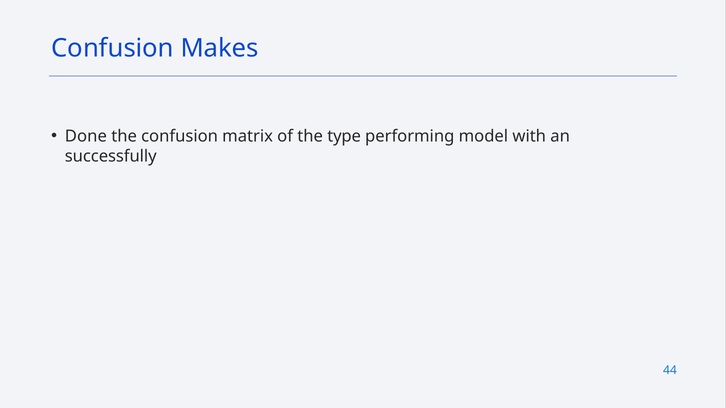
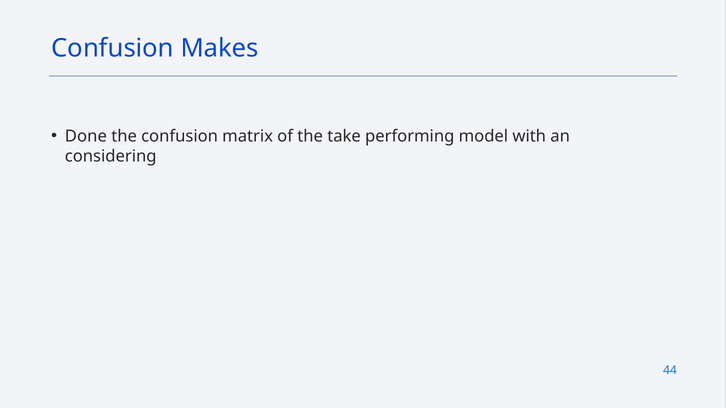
type: type -> take
successfully: successfully -> considering
